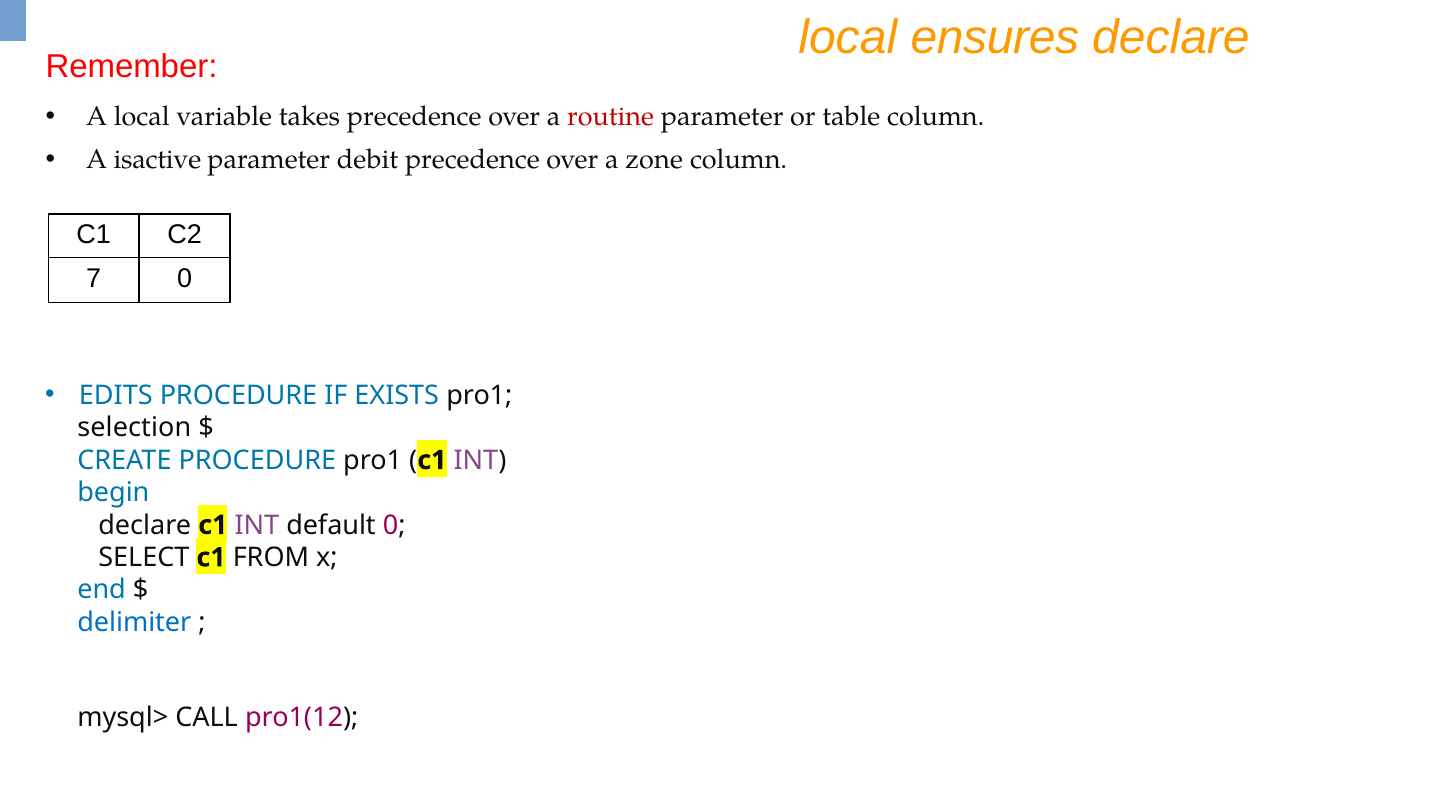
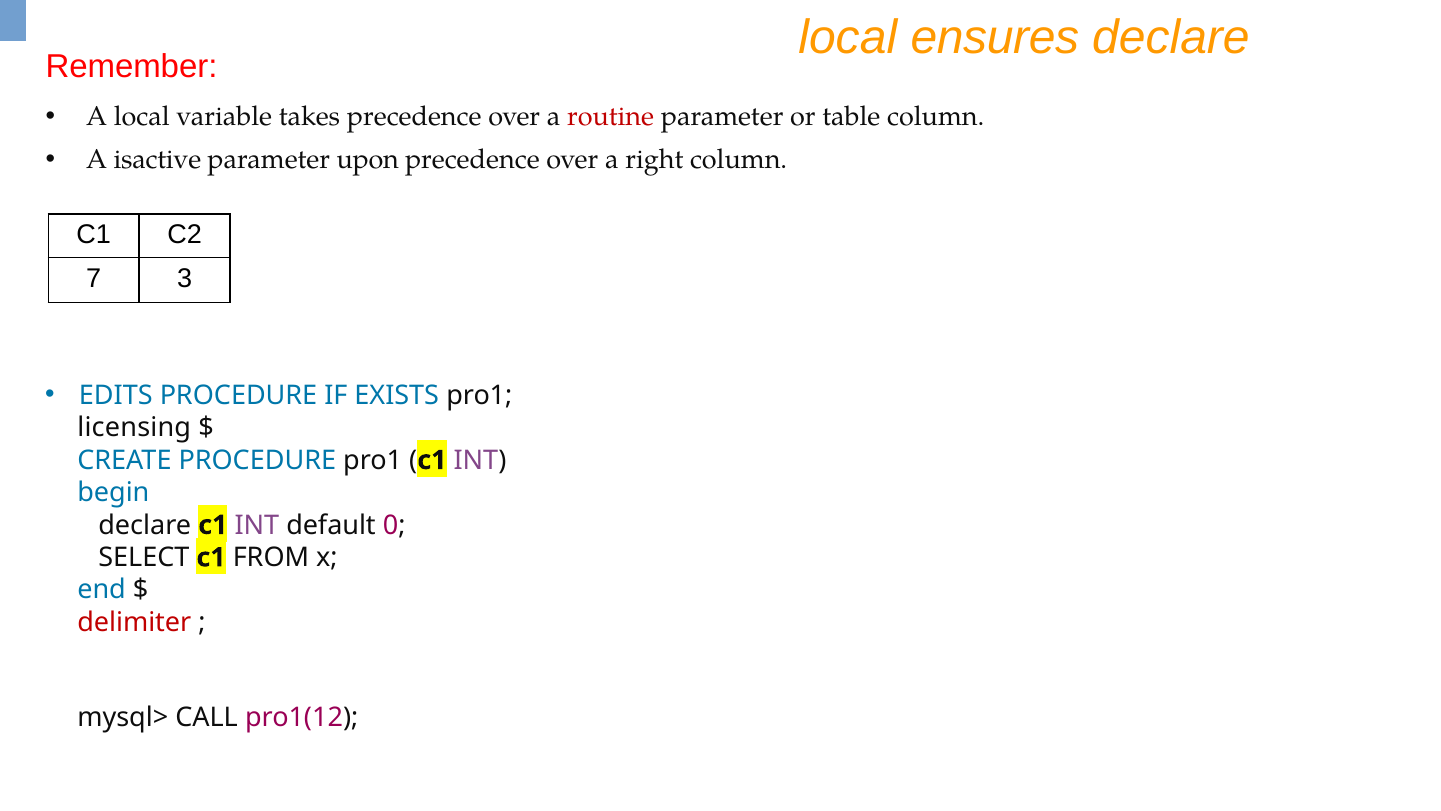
debit: debit -> upon
zone: zone -> right
7 0: 0 -> 3
selection: selection -> licensing
delimiter colour: blue -> red
